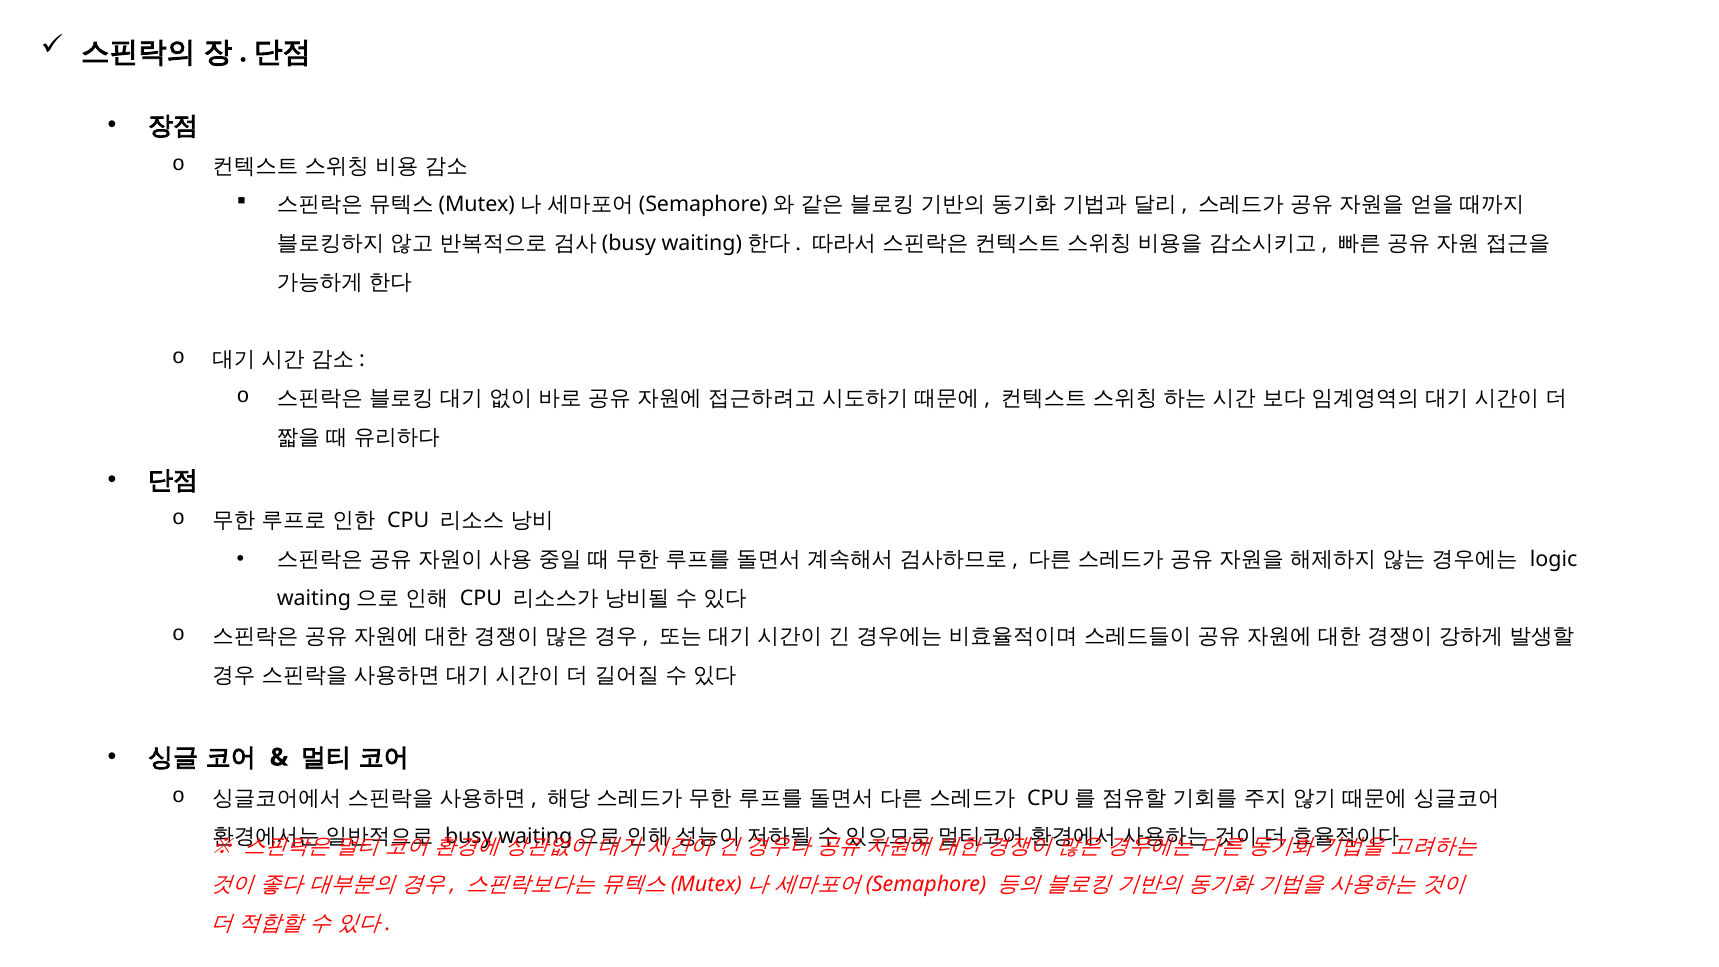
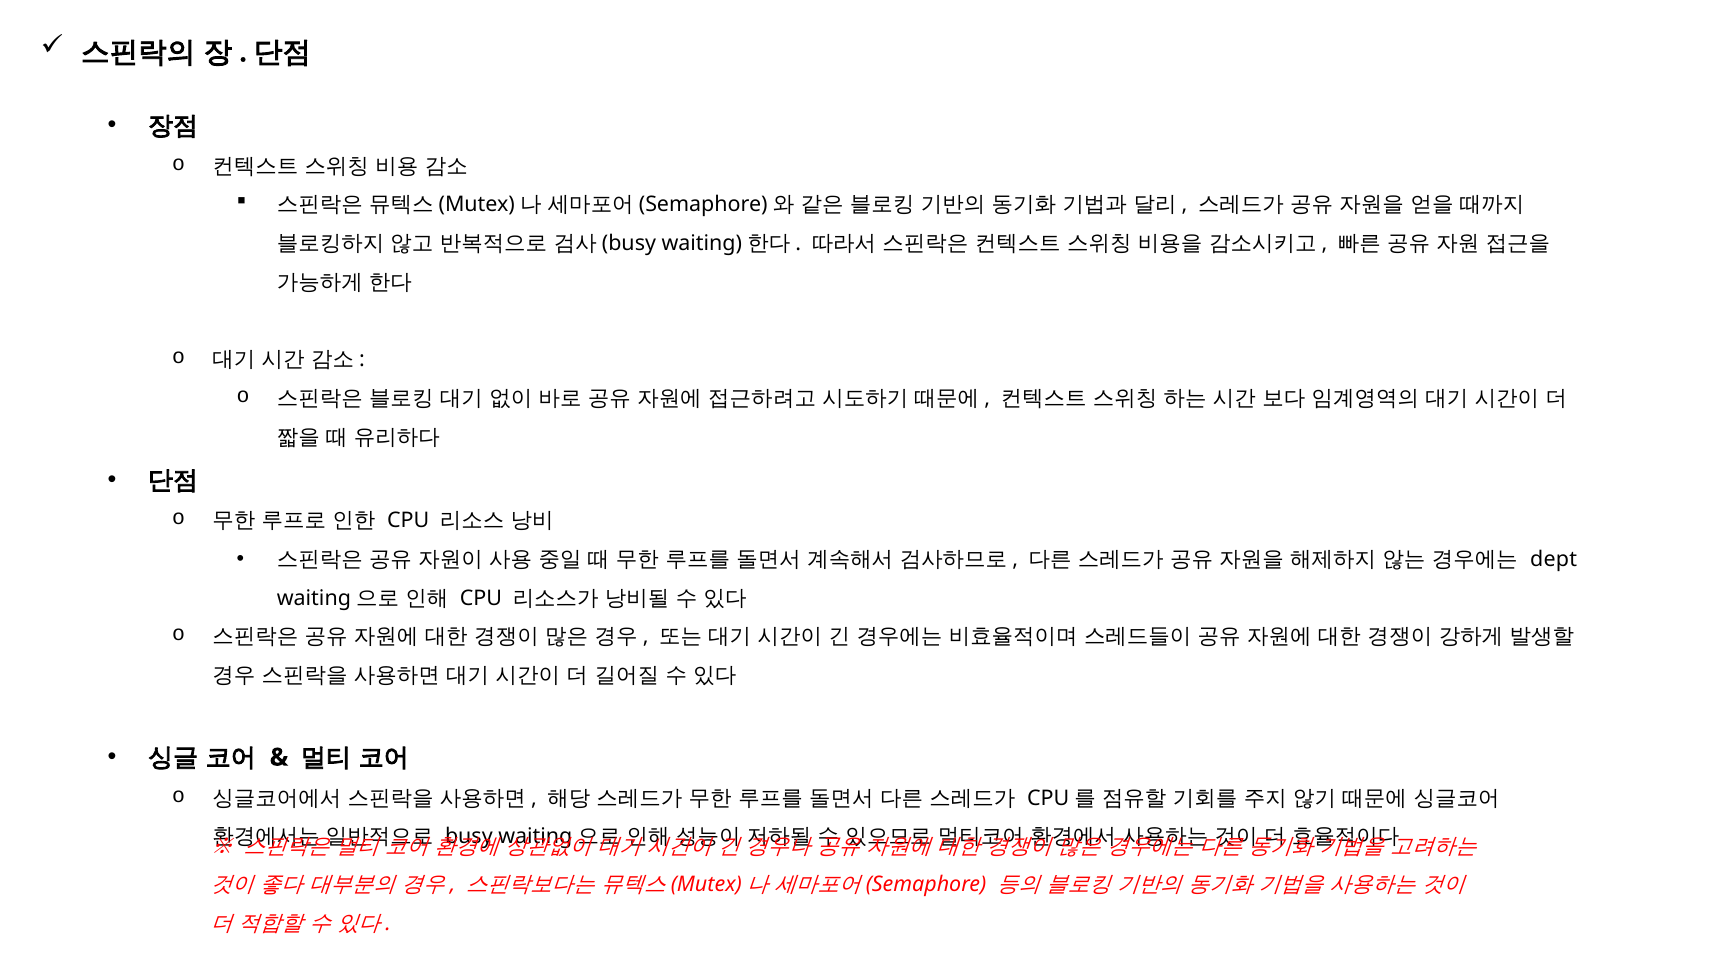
logic: logic -> dept
